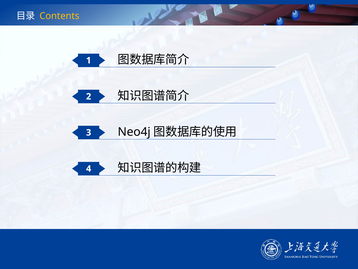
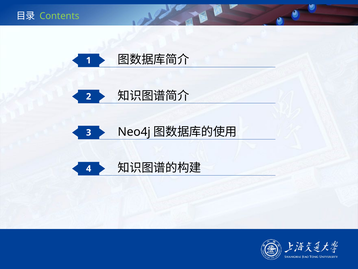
Contents colour: yellow -> light green
